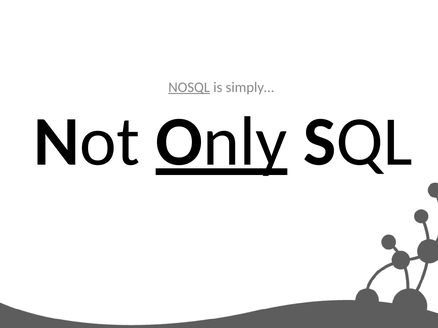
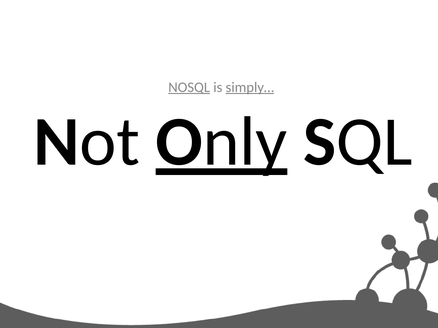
simply… underline: none -> present
